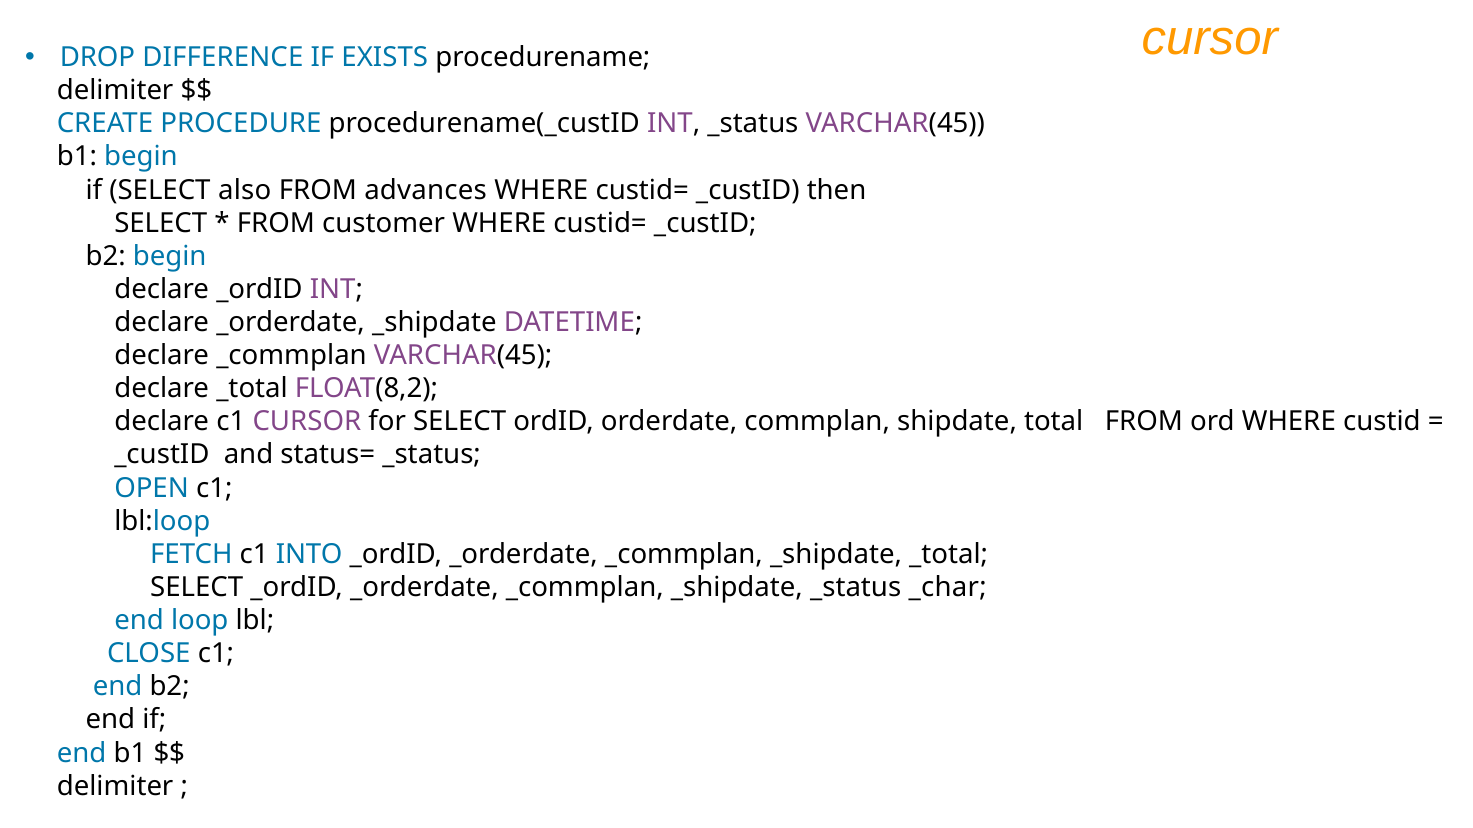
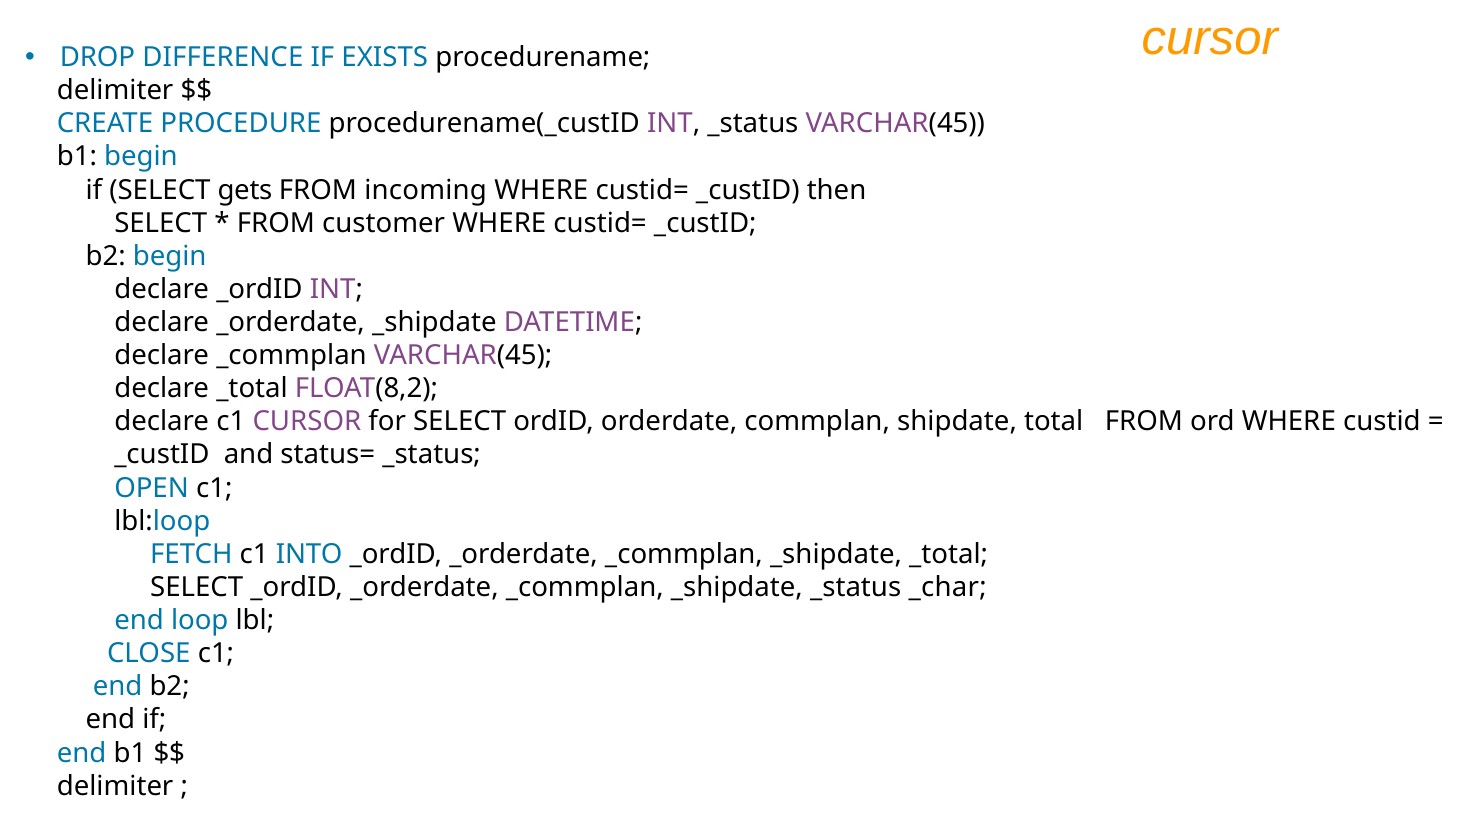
also: also -> gets
advances: advances -> incoming
